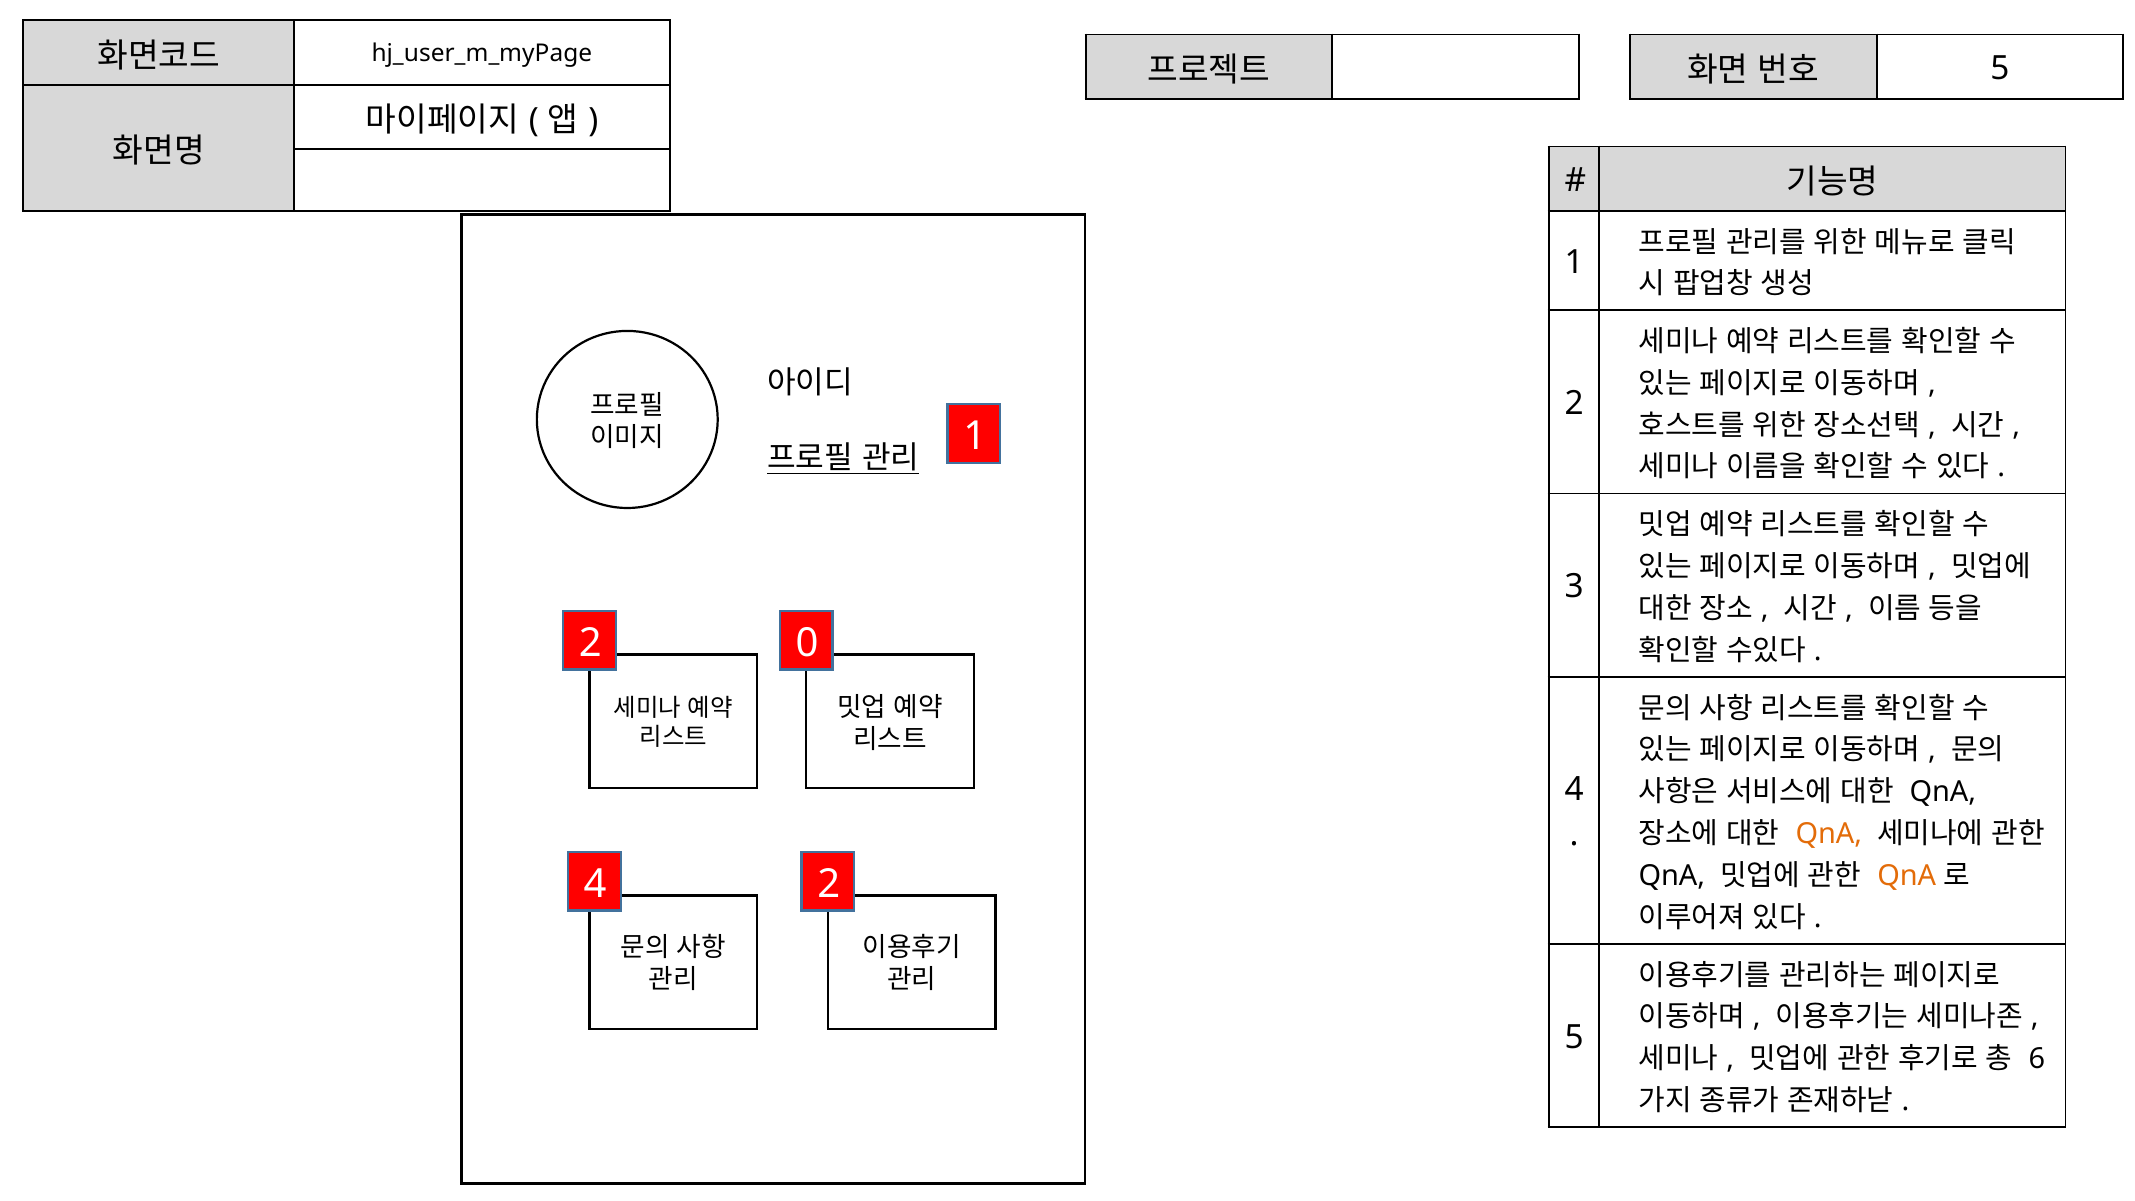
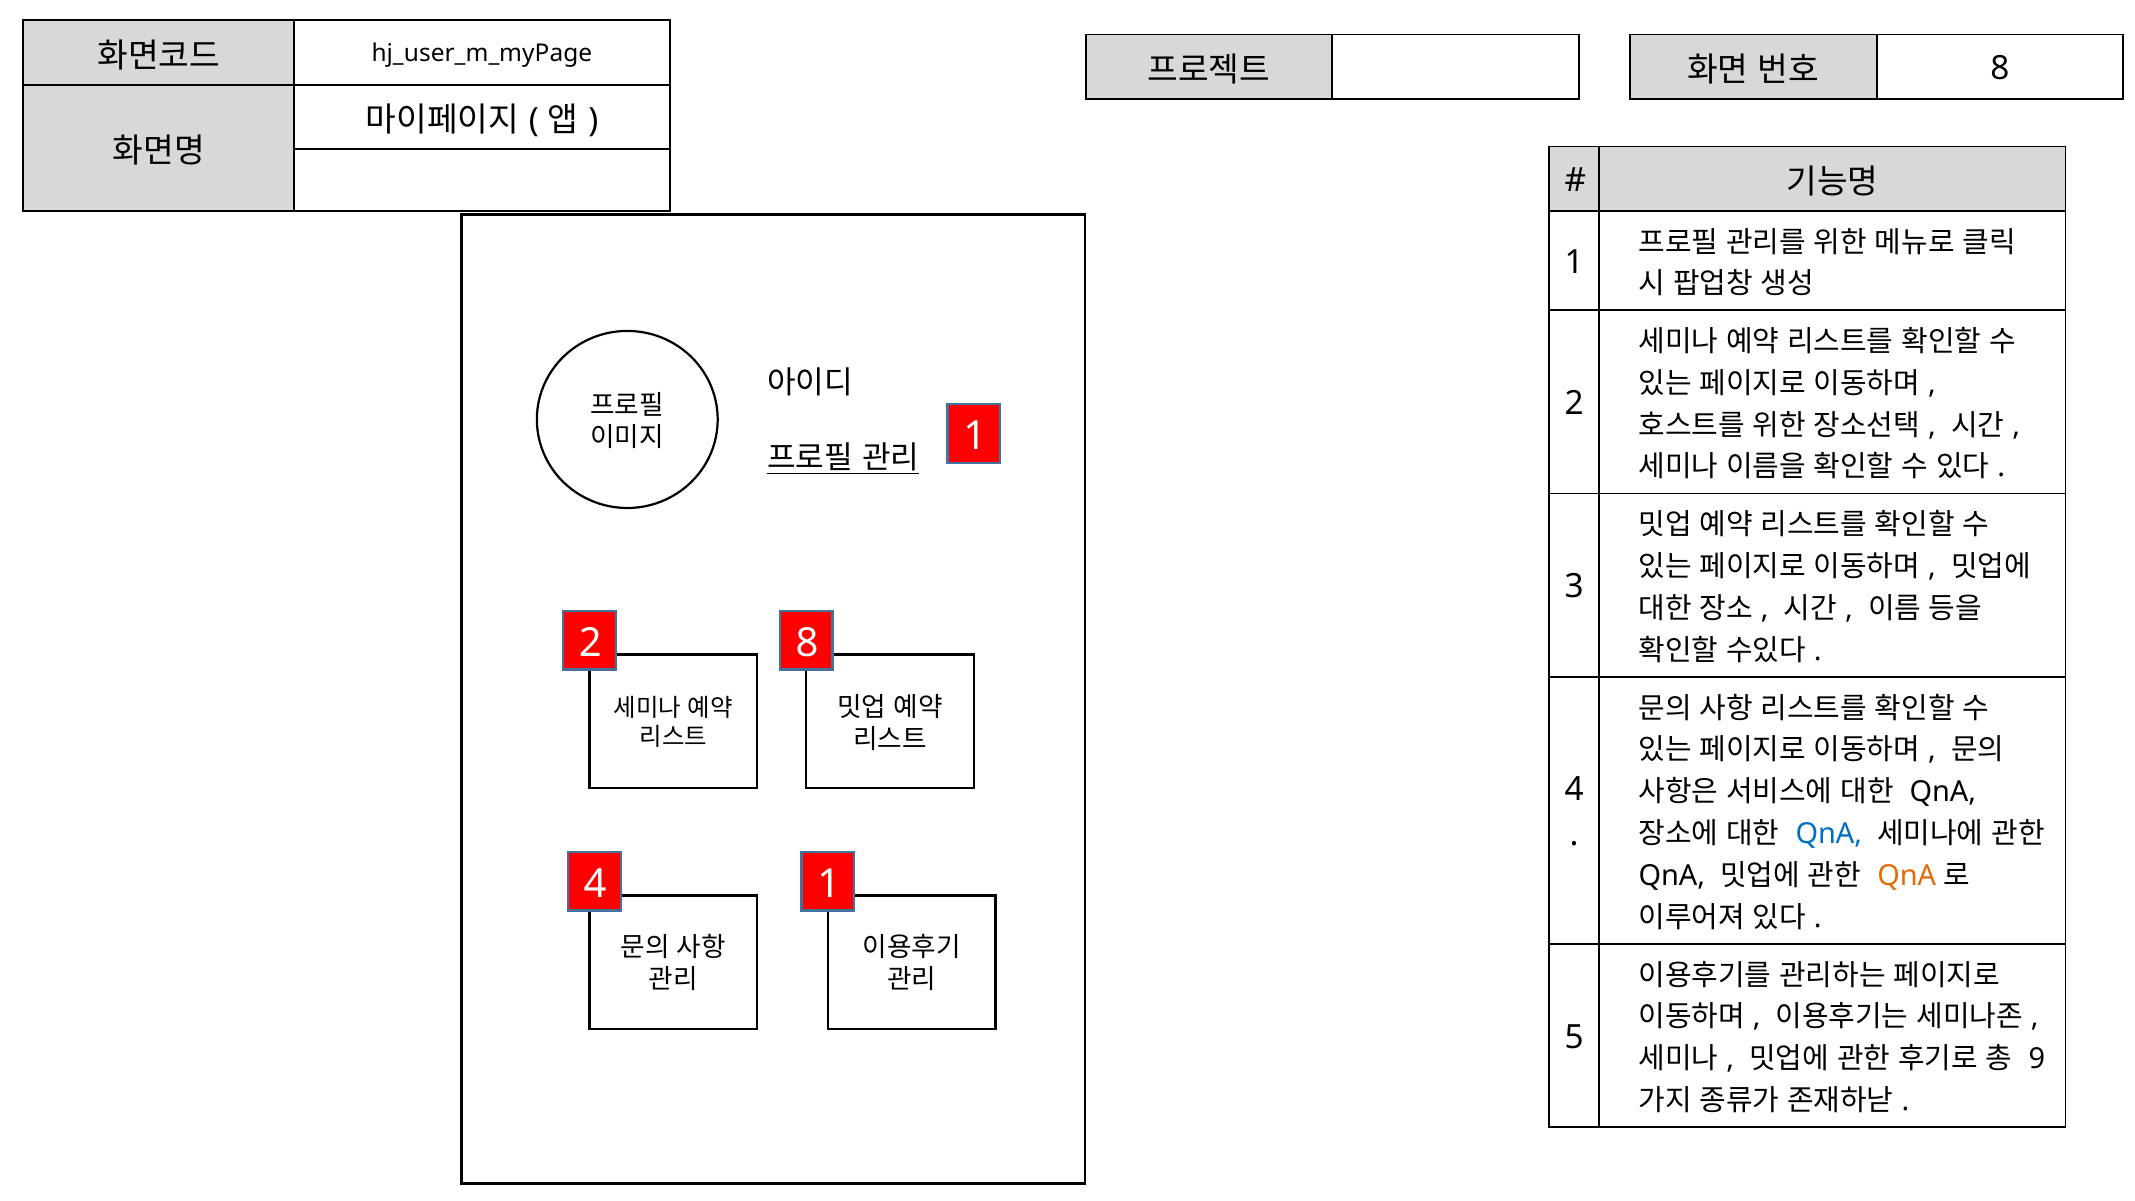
5 at (2000, 69): 5 -> 8
2 0: 0 -> 8
QnA at (1829, 834) colour: orange -> blue
4 2: 2 -> 1
6: 6 -> 9
